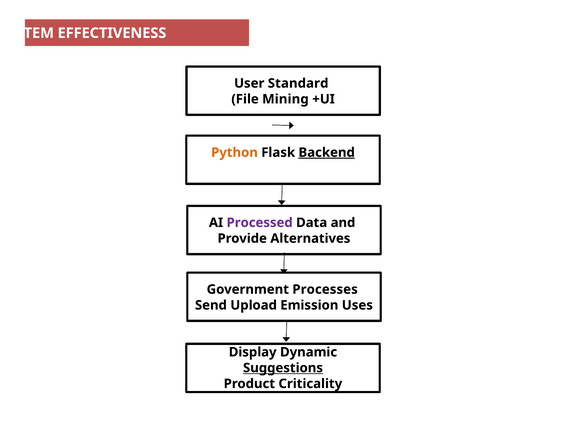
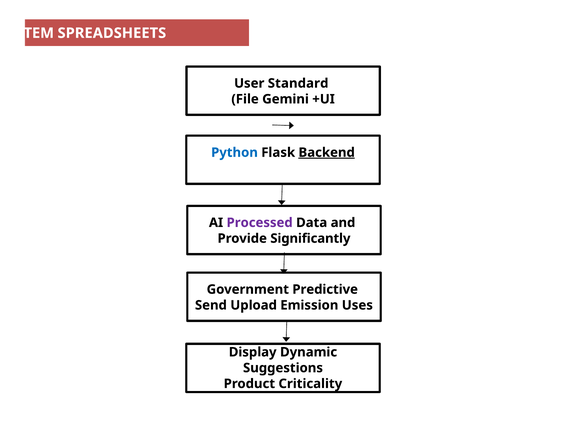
EFFECTIVENESS: EFFECTIVENESS -> SPREADSHEETS
Mining: Mining -> Gemini
Python colour: orange -> blue
Alternatives: Alternatives -> Significantly
Processes: Processes -> Predictive
Suggestions underline: present -> none
